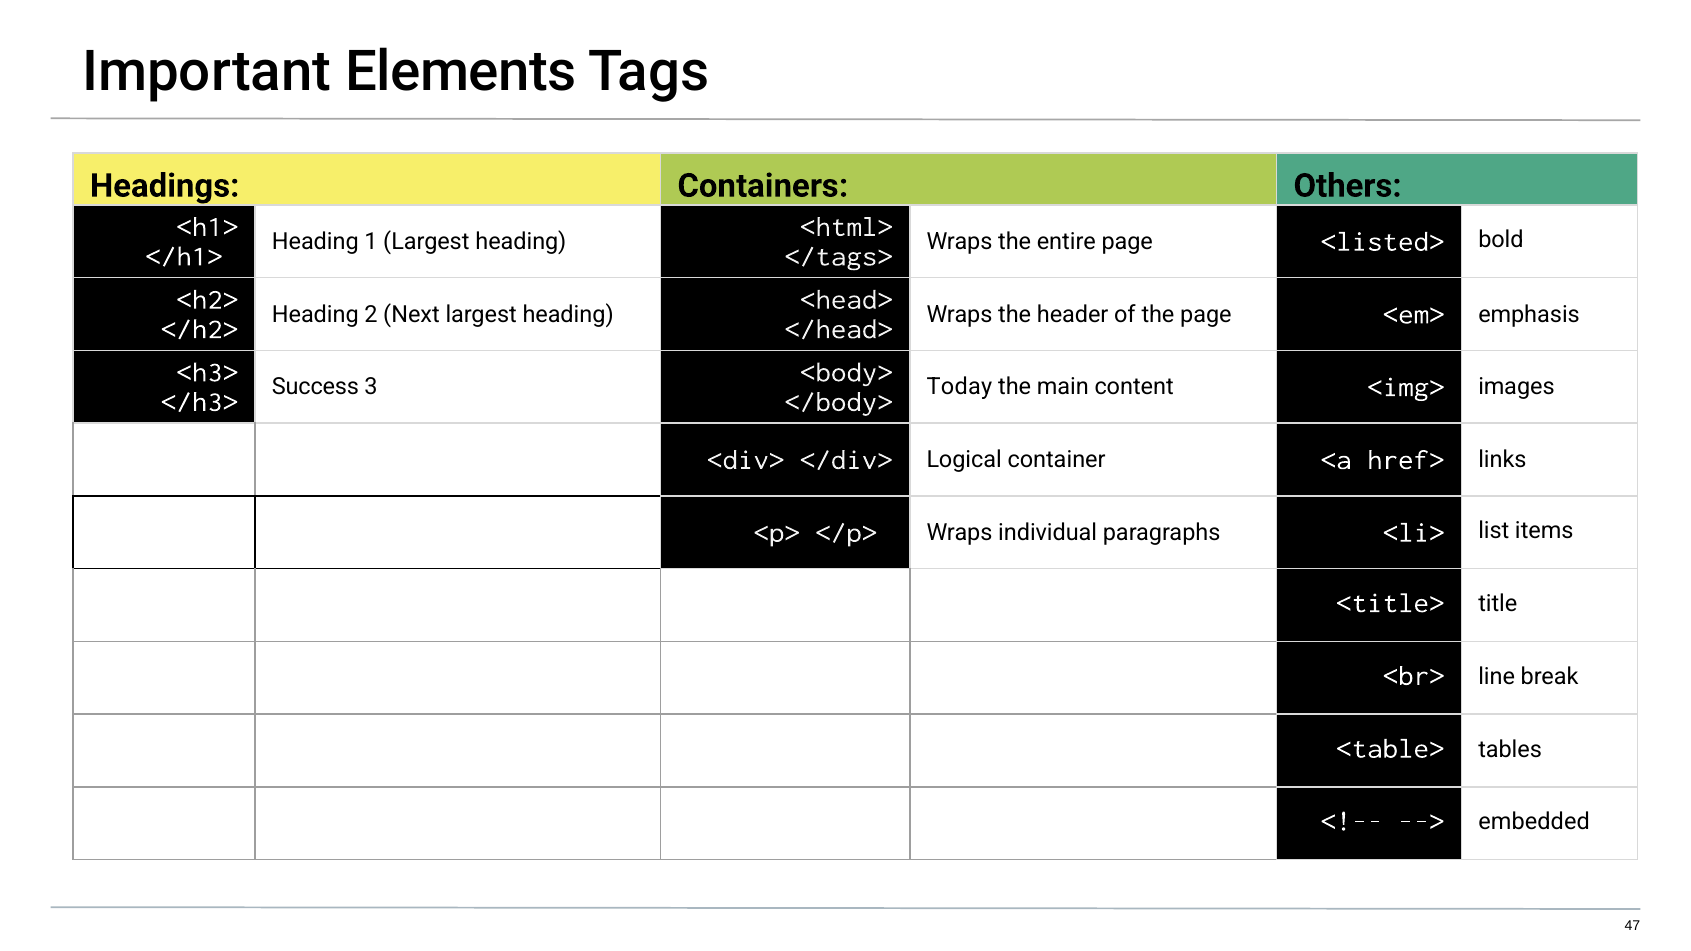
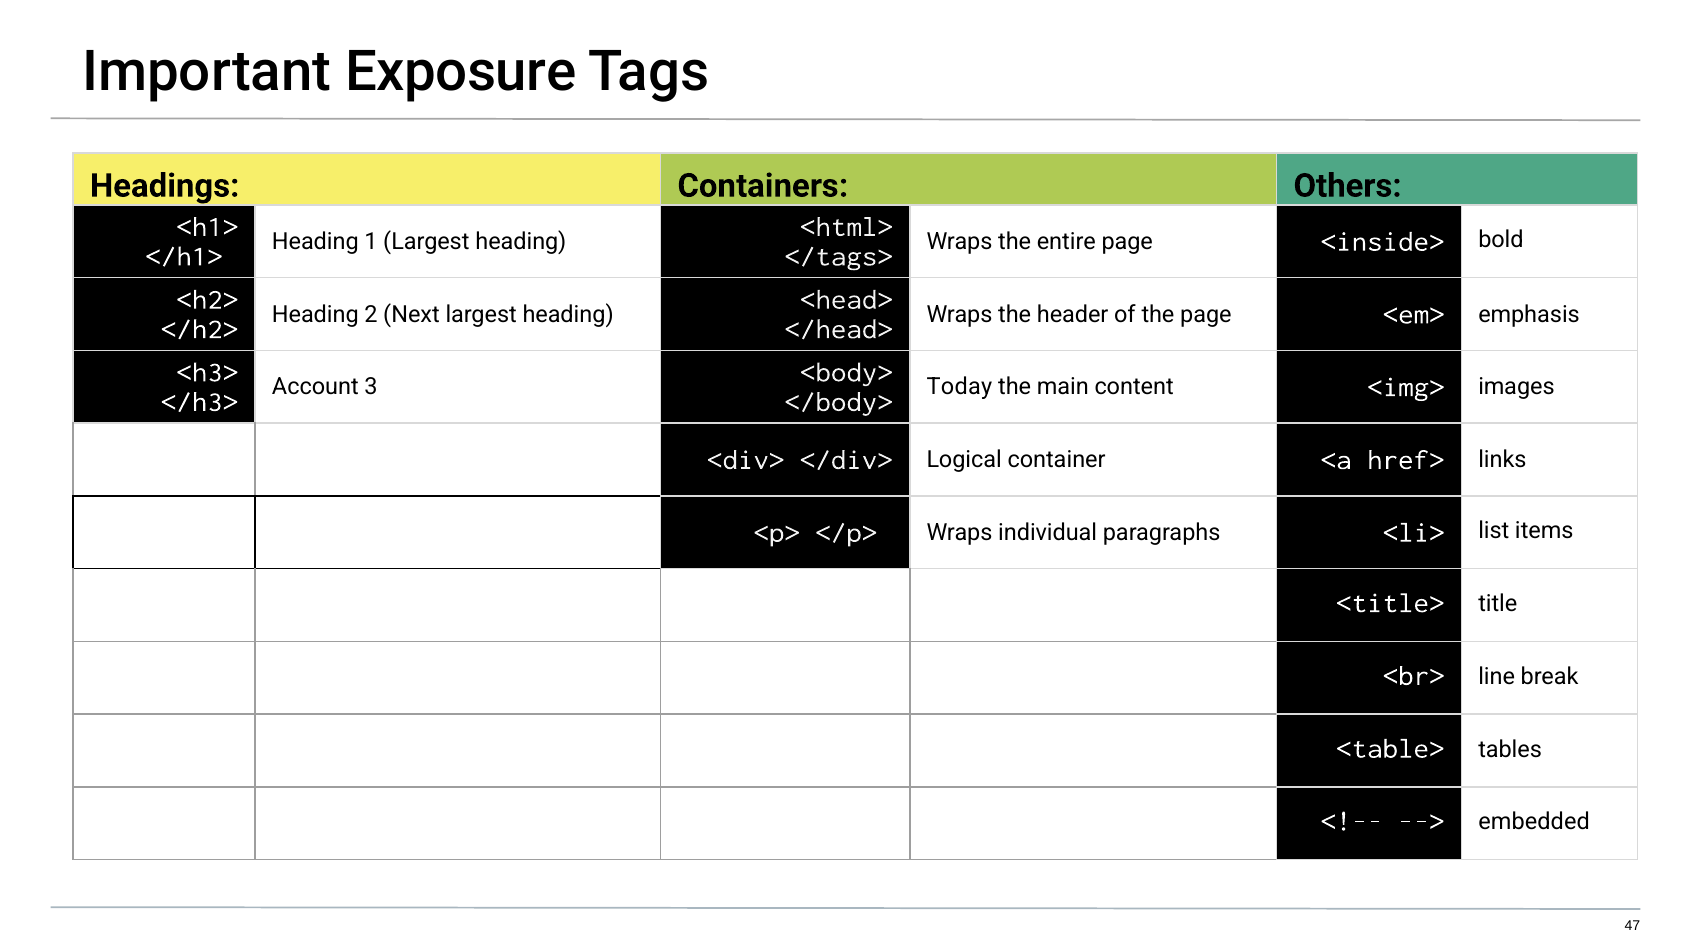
Elements: Elements -> Exposure
<listed>: <listed> -> <inside>
Success: Success -> Account
